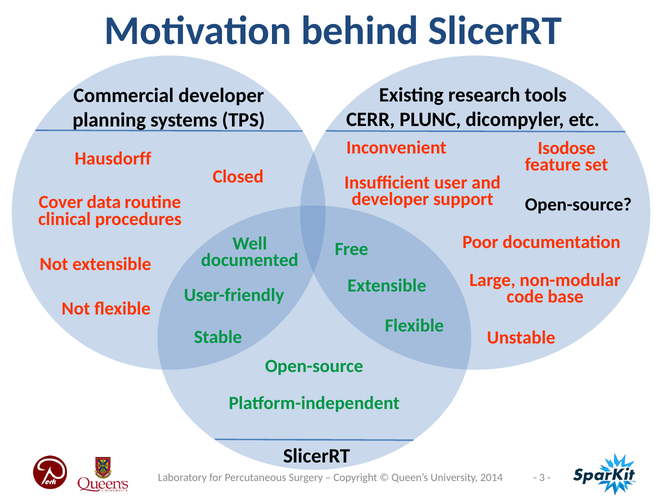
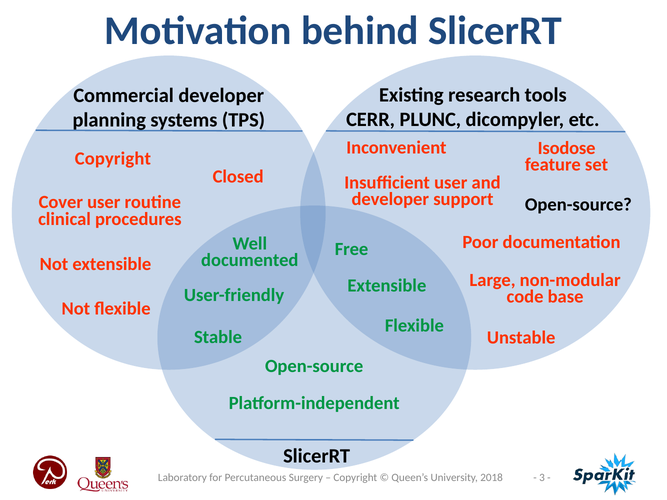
Hausdorff at (113, 159): Hausdorff -> Copyright
Cover data: data -> user
2014: 2014 -> 2018
